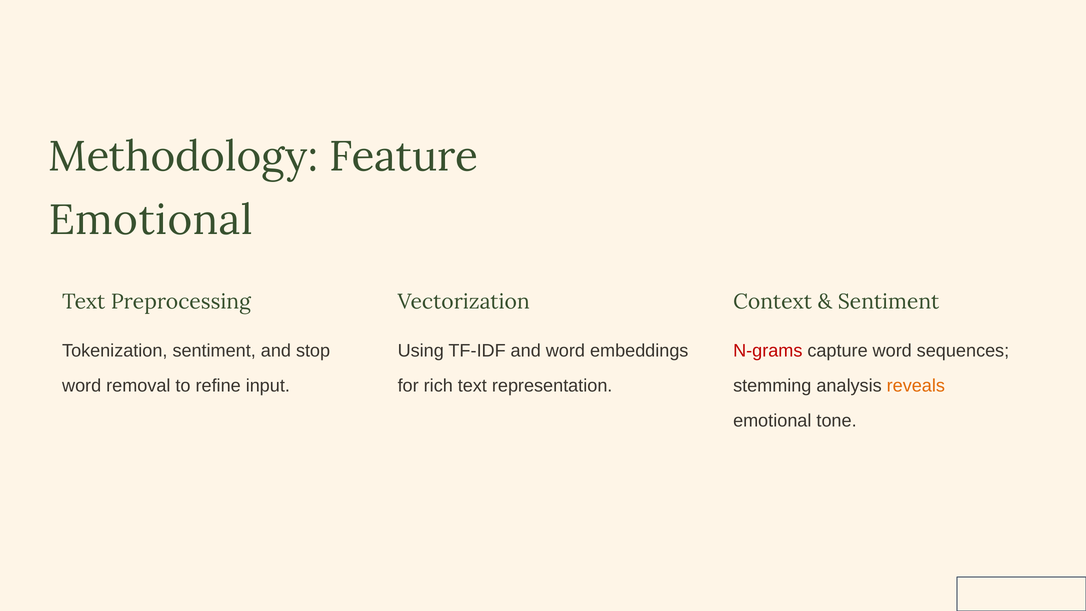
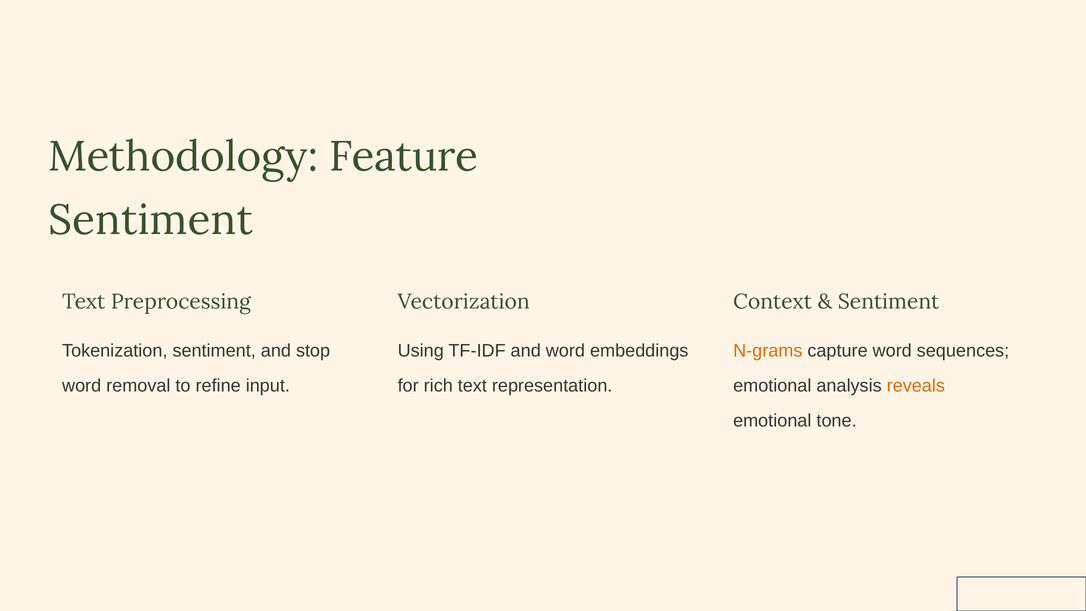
Emotional at (150, 220): Emotional -> Sentiment
N-grams colour: red -> orange
stemming at (772, 386): stemming -> emotional
